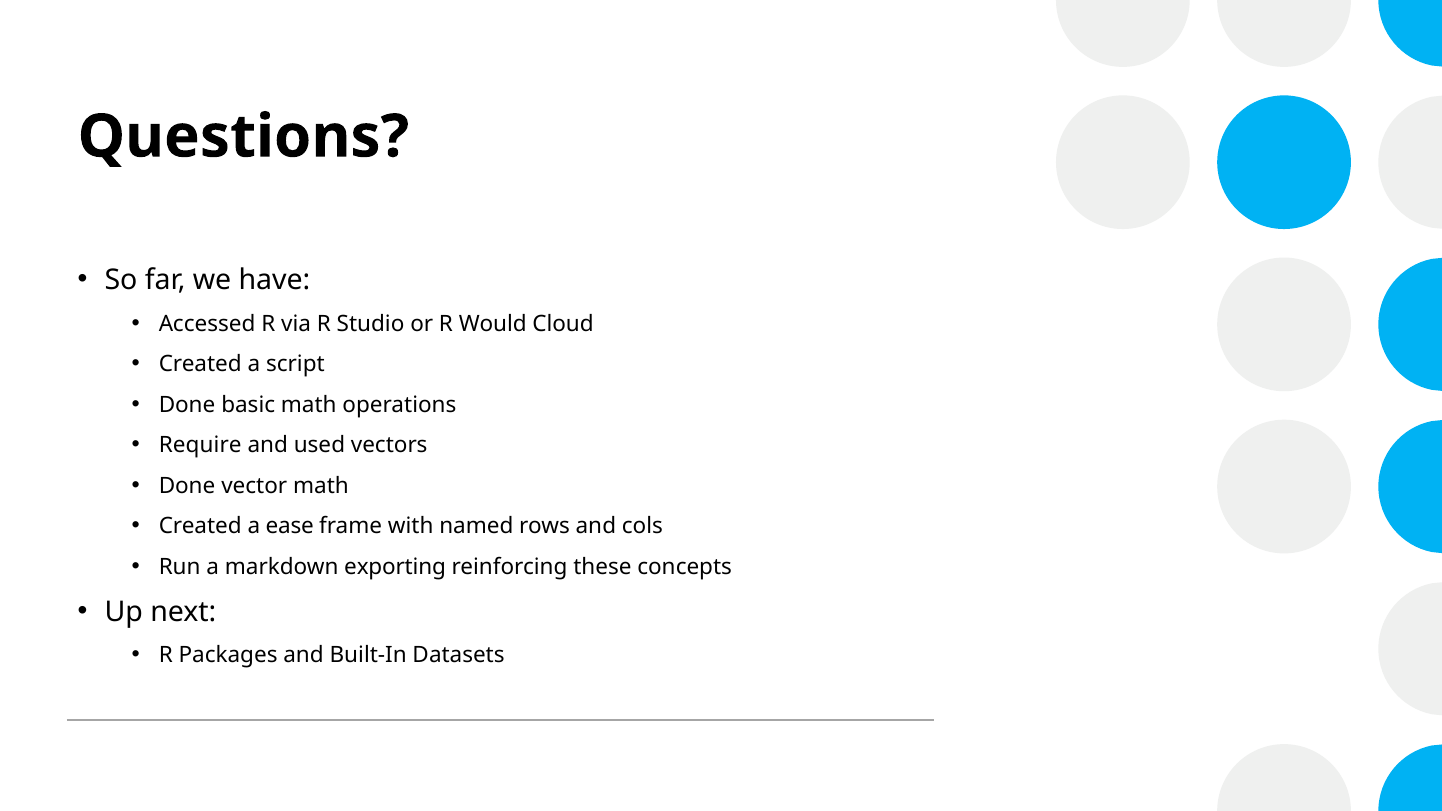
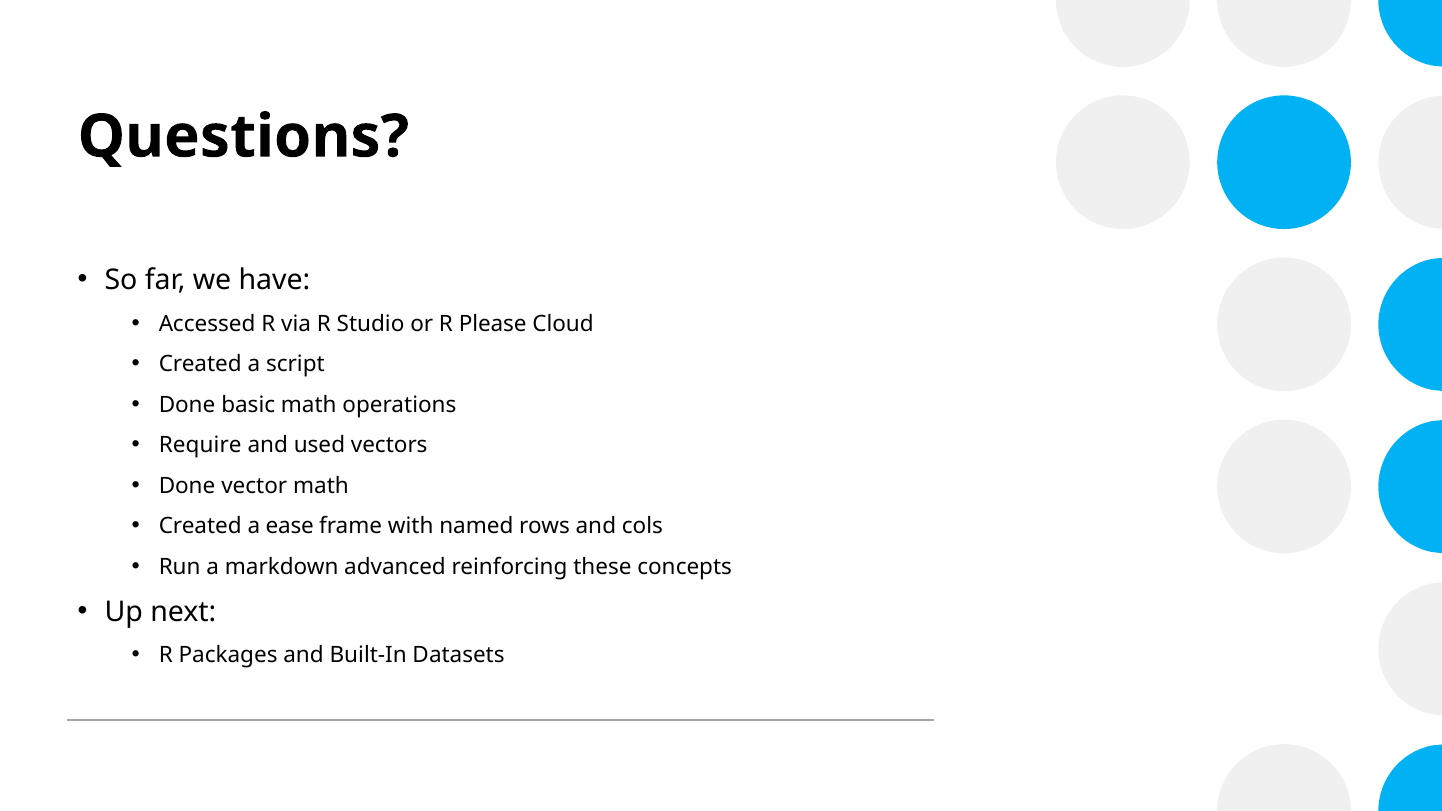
Would: Would -> Please
exporting: exporting -> advanced
